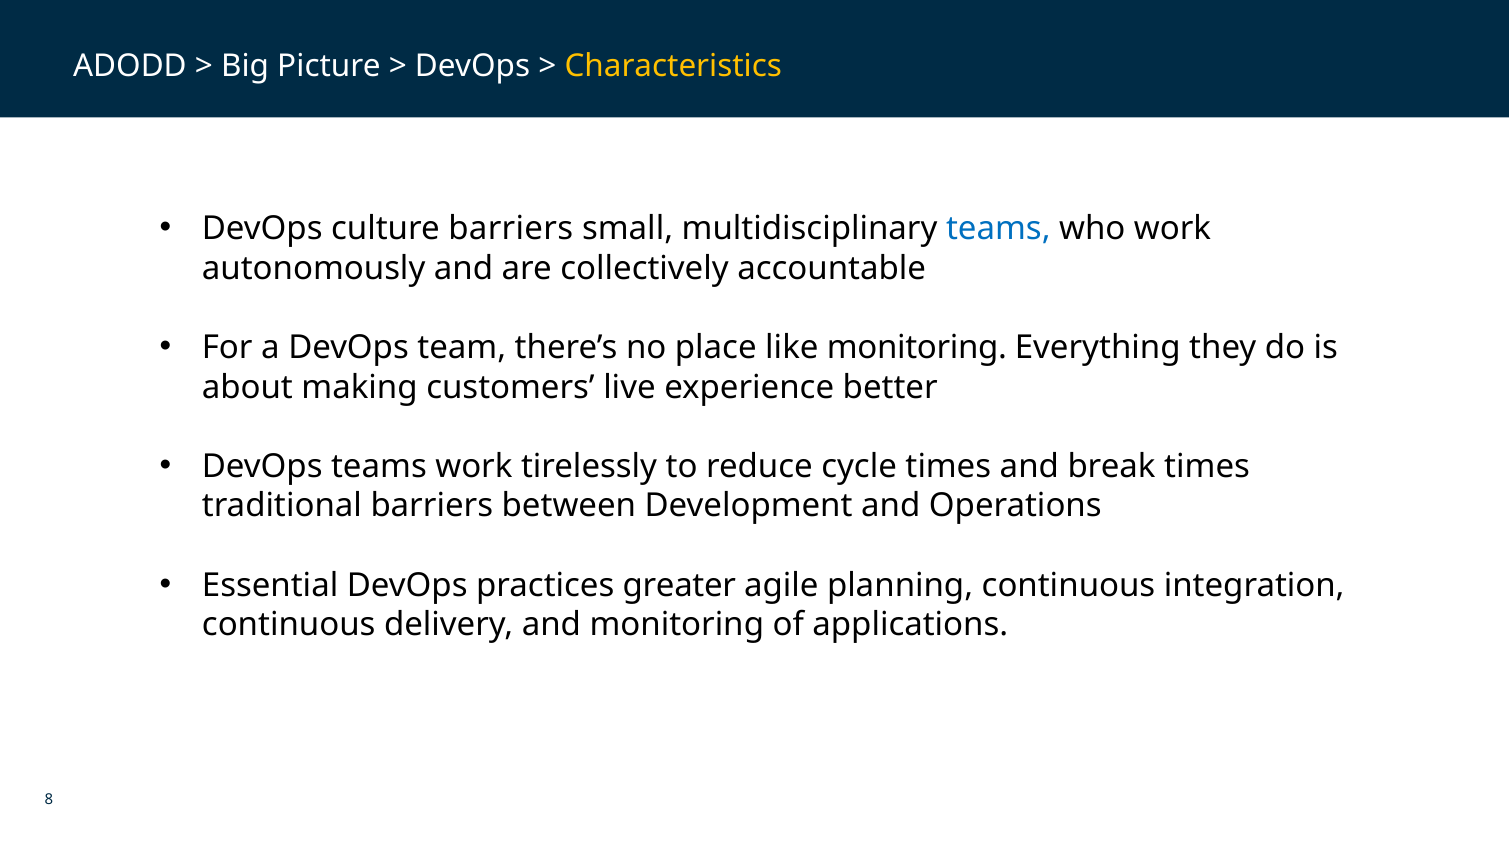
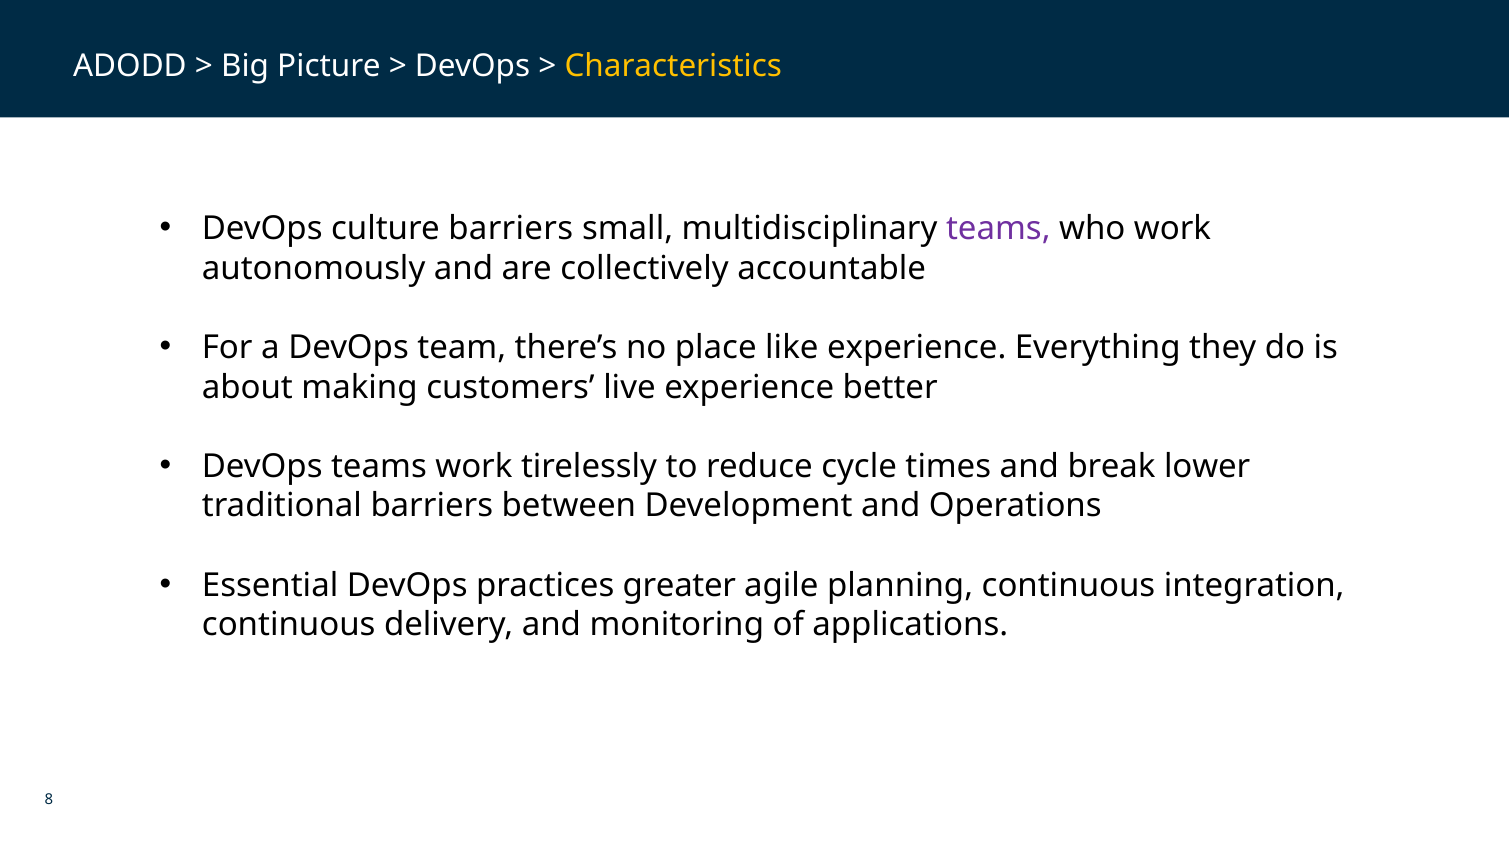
teams at (998, 229) colour: blue -> purple
like monitoring: monitoring -> experience
break times: times -> lower
